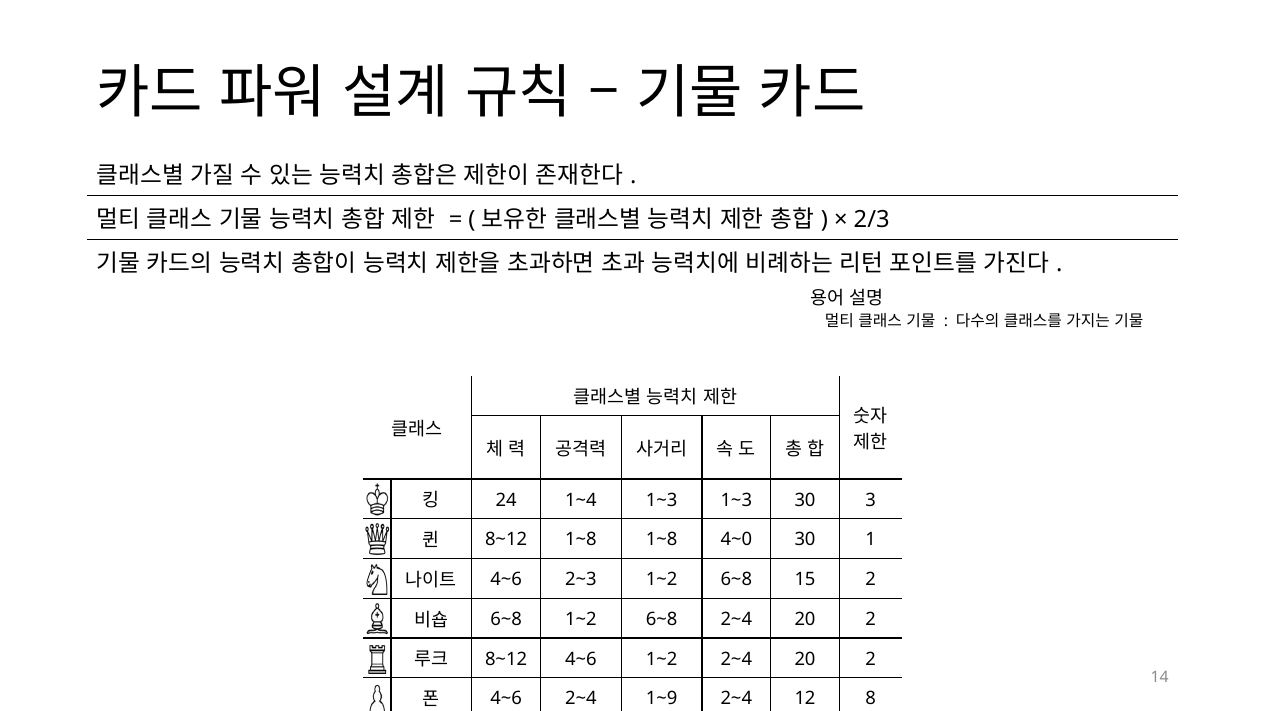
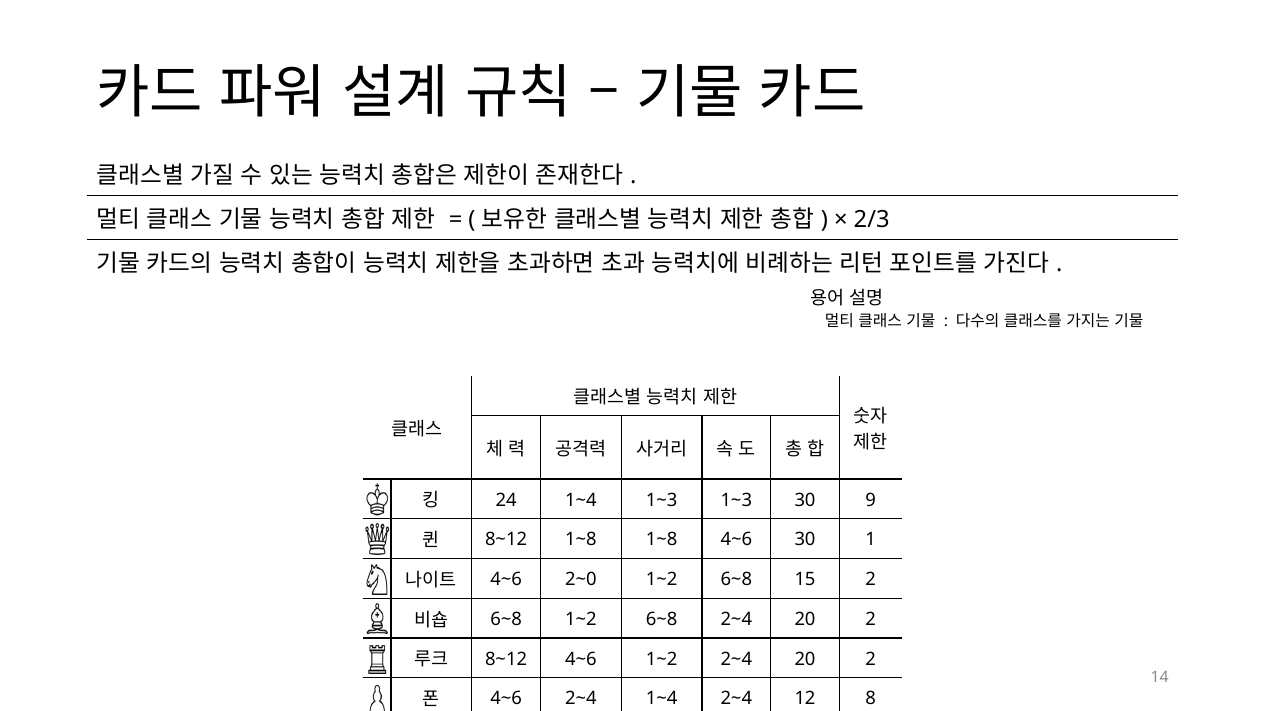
3: 3 -> 9
1~8 4~0: 4~0 -> 4~6
2~3: 2~3 -> 2~0
2~4 1~9: 1~9 -> 1~4
